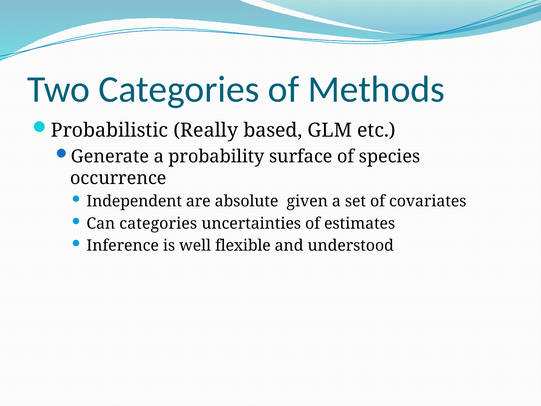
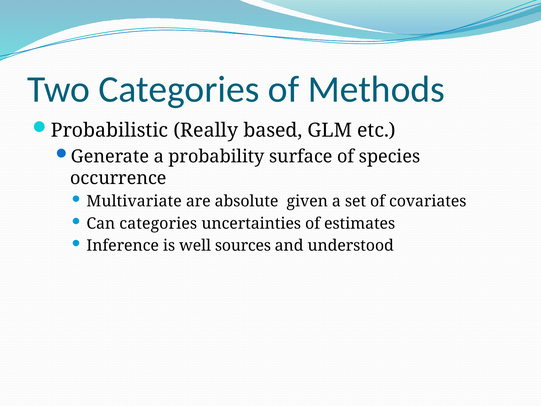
Independent: Independent -> Multivariate
flexible: flexible -> sources
